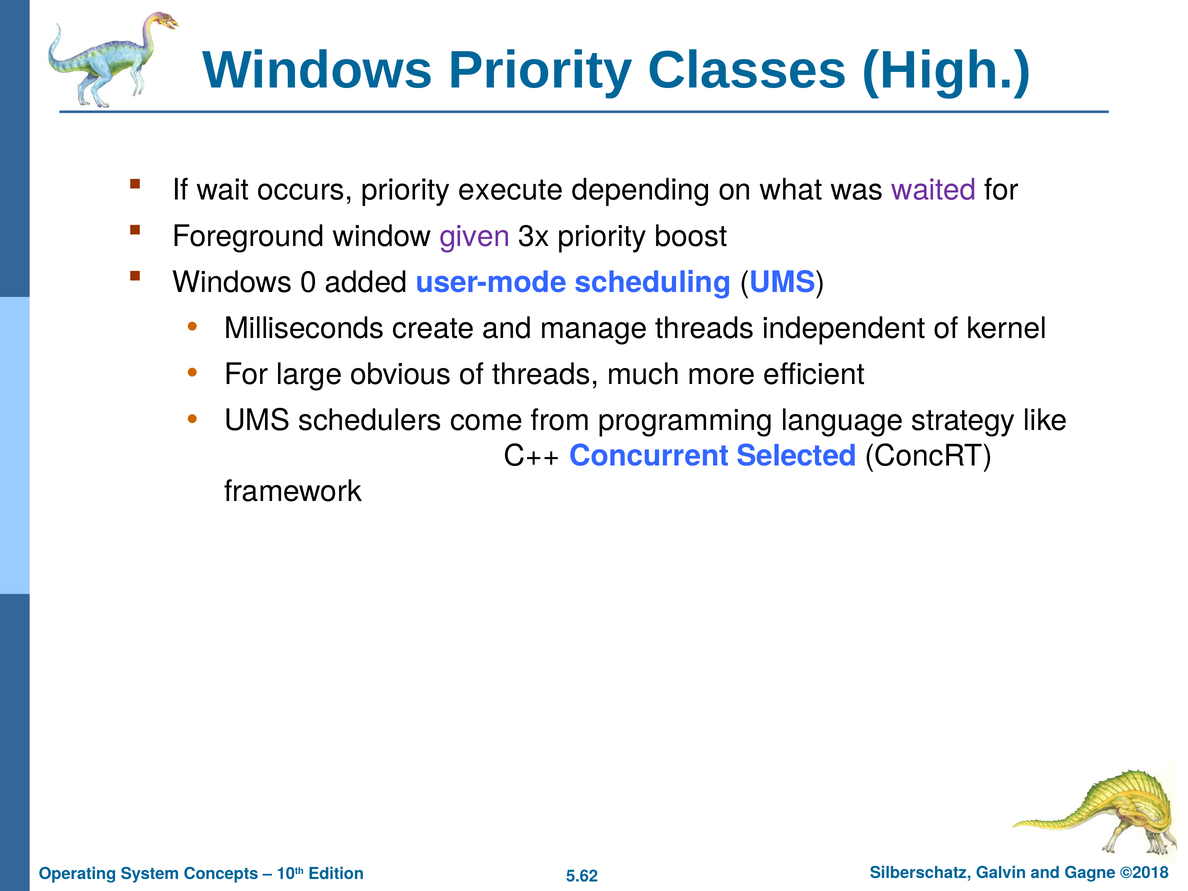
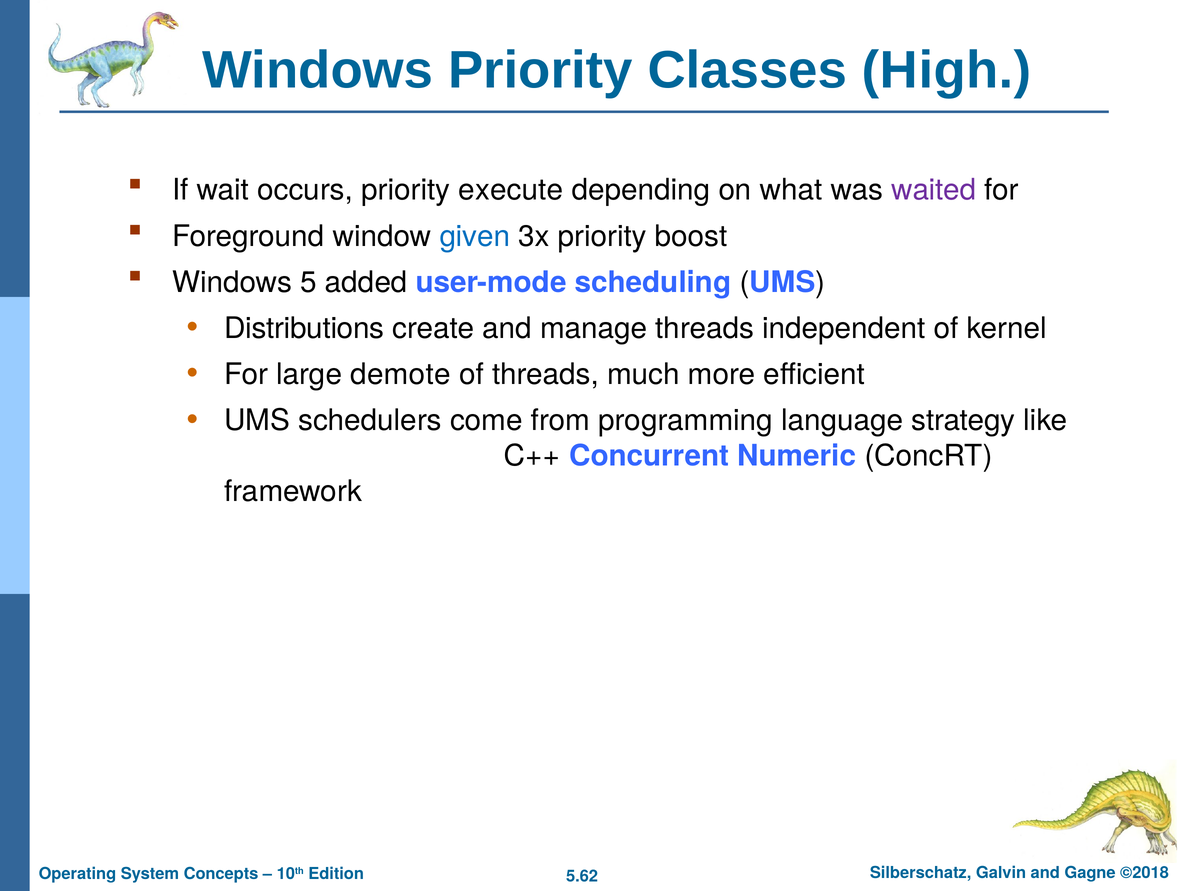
given colour: purple -> blue
0: 0 -> 5
Milliseconds: Milliseconds -> Distributions
obvious: obvious -> demote
Selected: Selected -> Numeric
